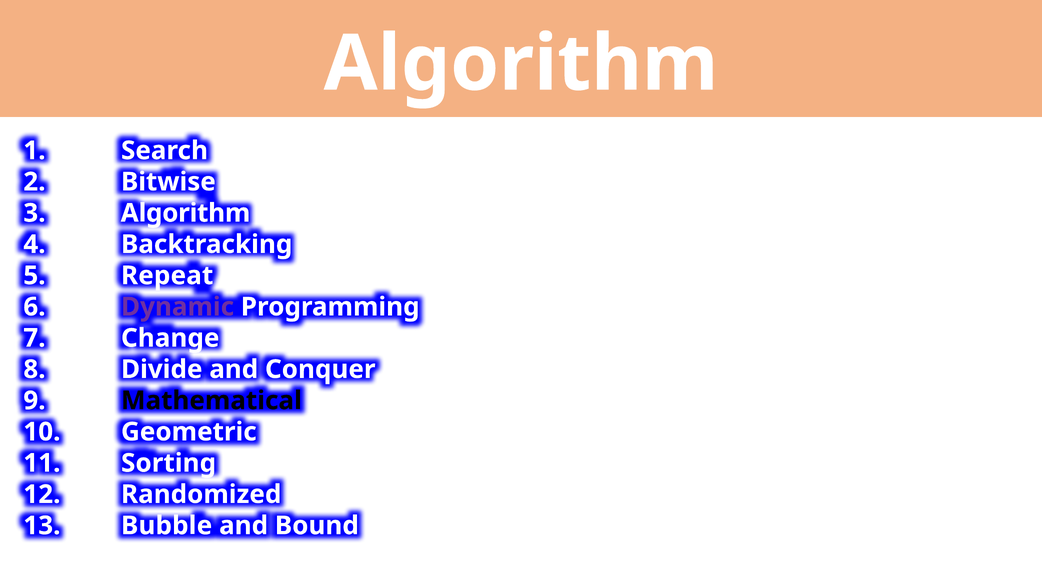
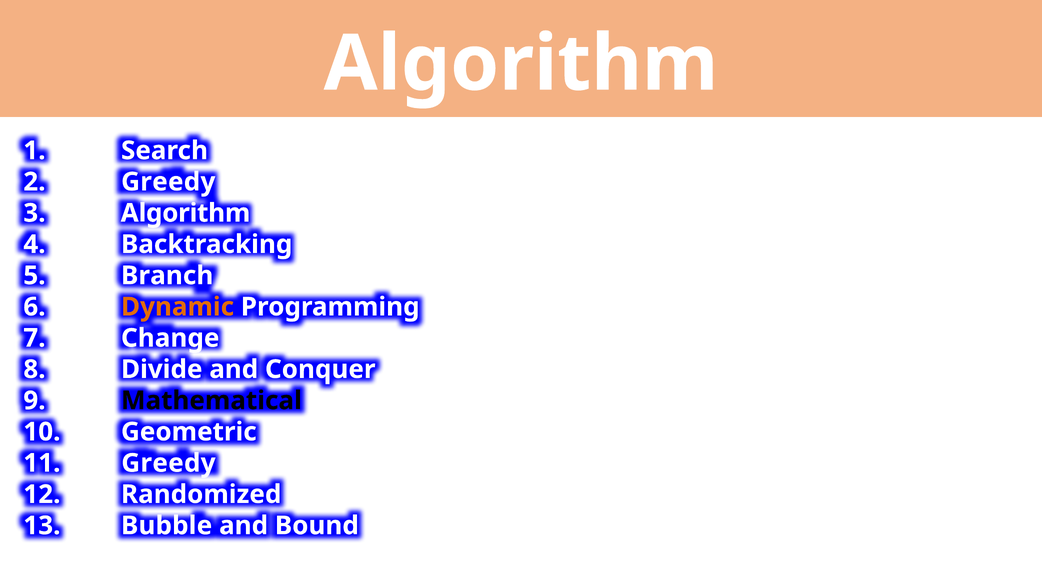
Bitwise at (168, 182): Bitwise -> Greedy
Repeat: Repeat -> Branch
Dynamic colour: purple -> orange
Sorting at (169, 463): Sorting -> Greedy
